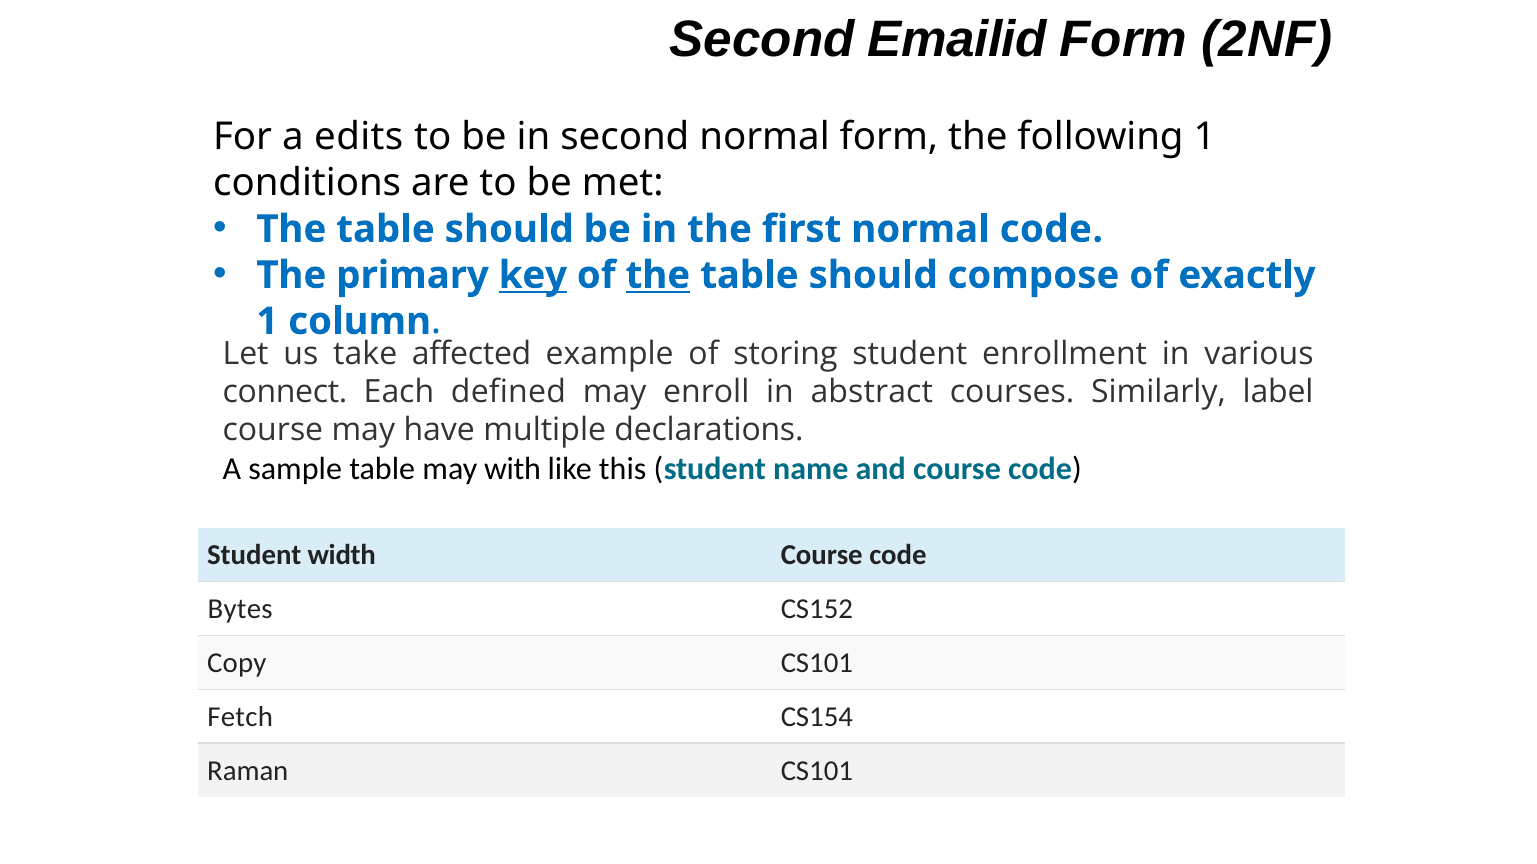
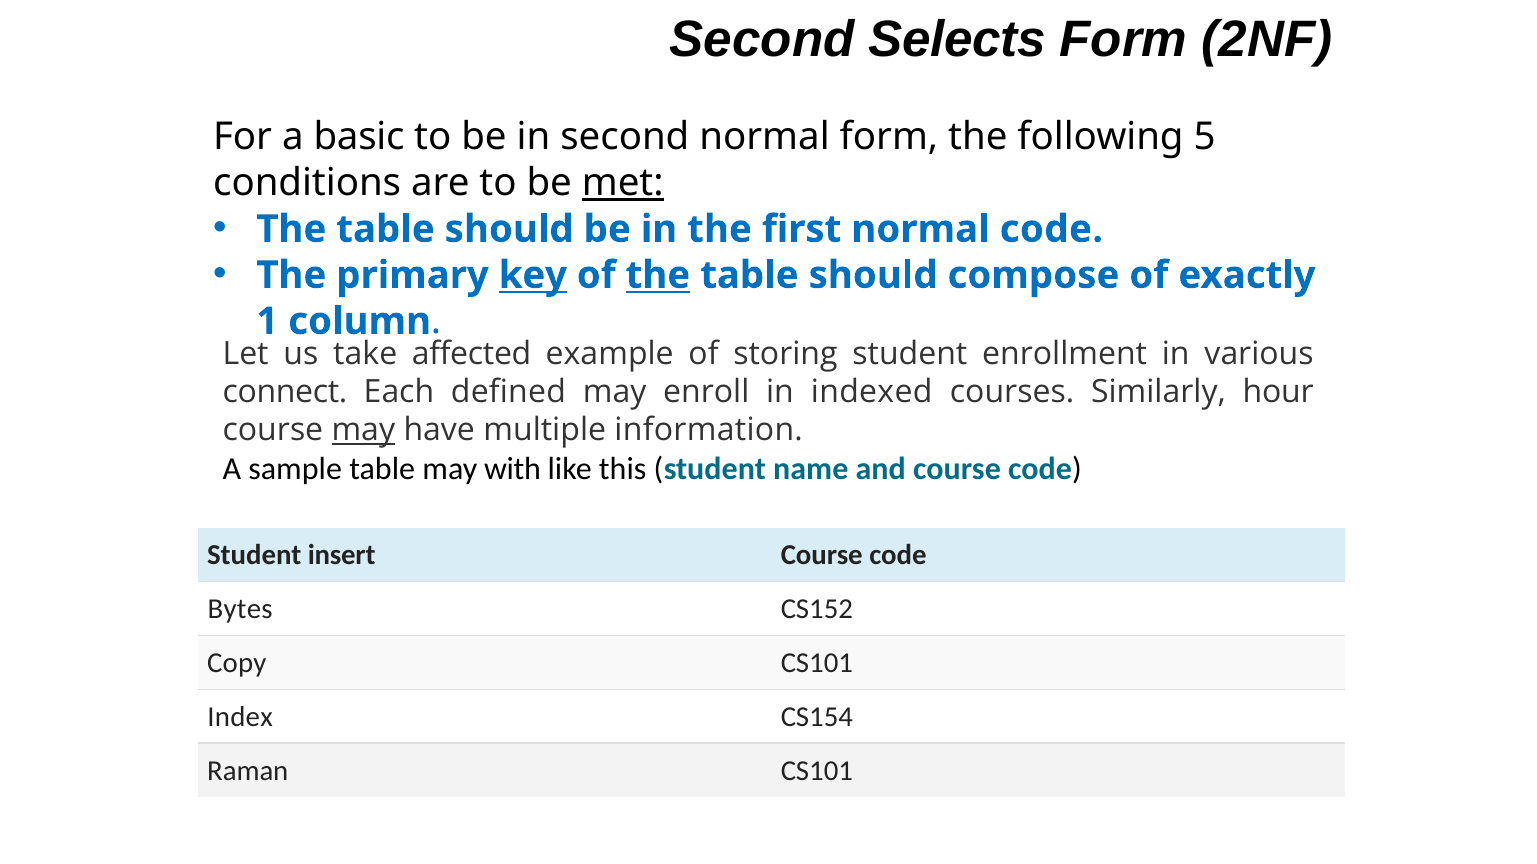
Emailid: Emailid -> Selects
edits: edits -> basic
following 1: 1 -> 5
met underline: none -> present
abstract: abstract -> indexed
label: label -> hour
may at (363, 431) underline: none -> present
declarations: declarations -> information
width: width -> insert
Fetch: Fetch -> Index
